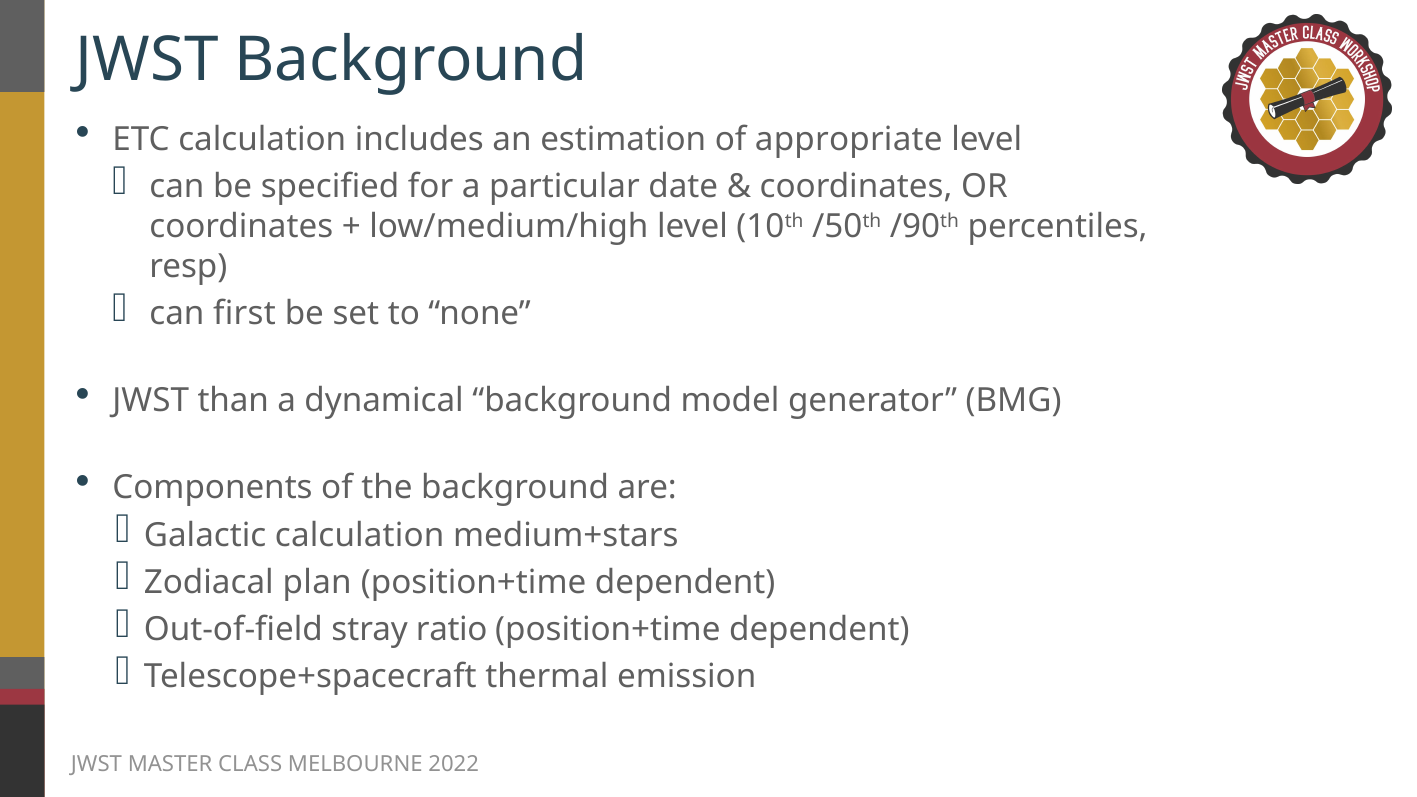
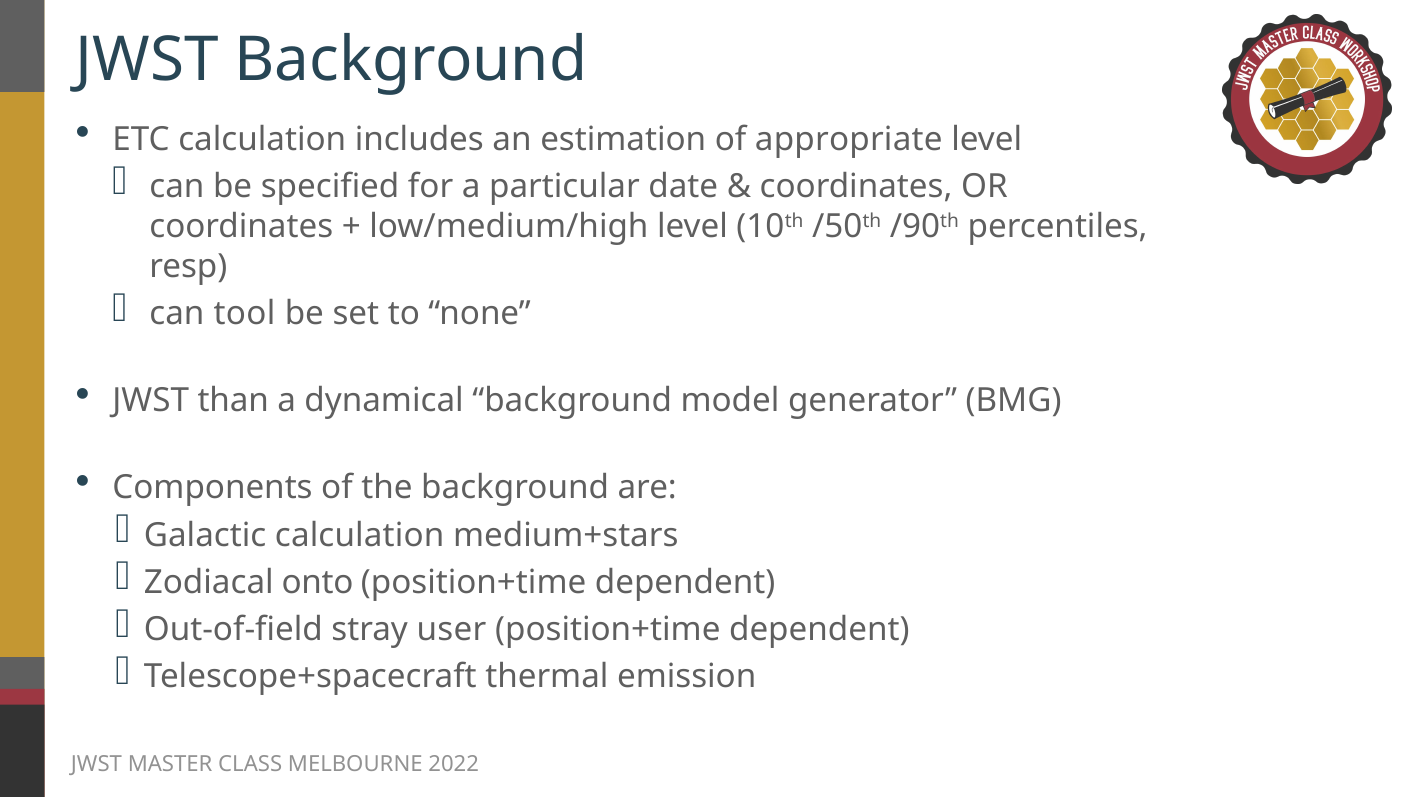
first: first -> tool
plan: plan -> onto
ratio: ratio -> user
